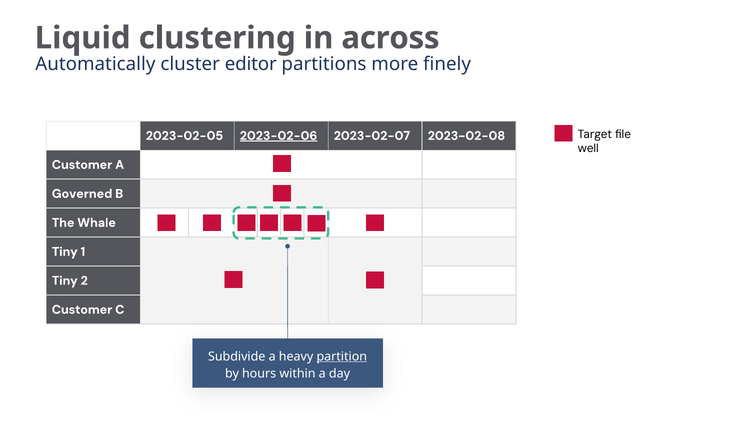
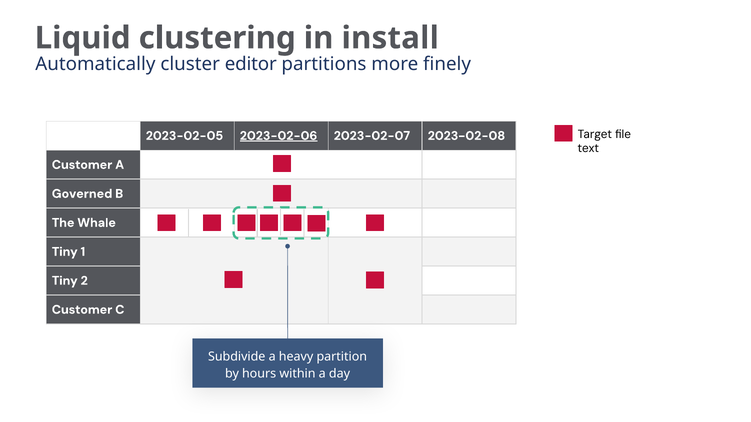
across: across -> install
well: well -> text
partition underline: present -> none
